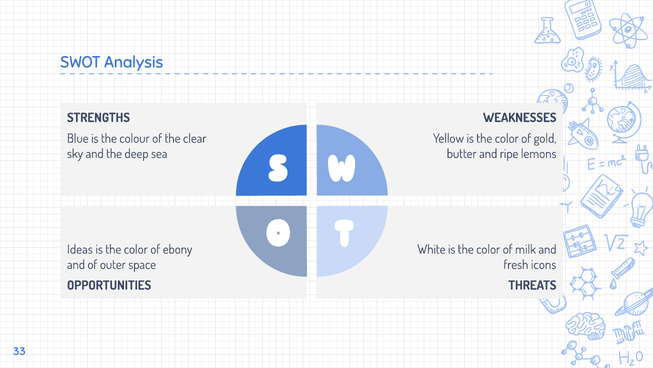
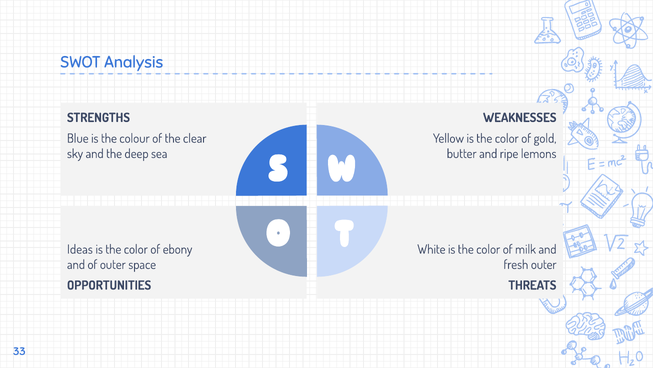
fresh icons: icons -> outer
